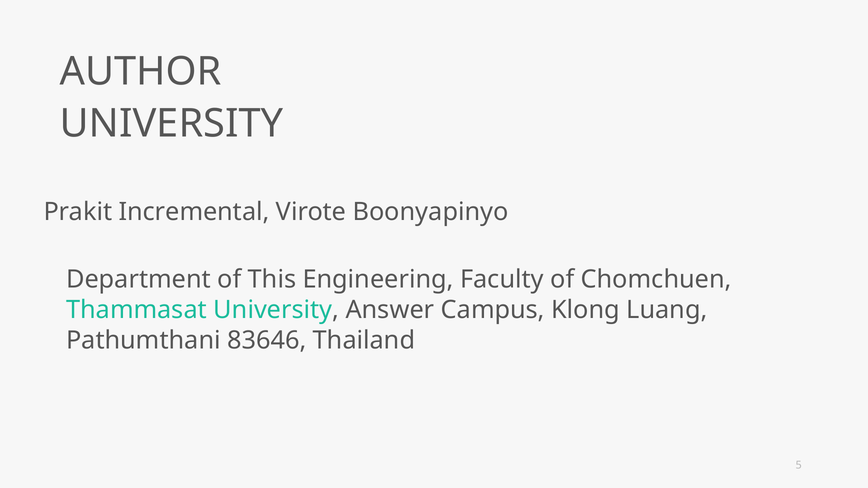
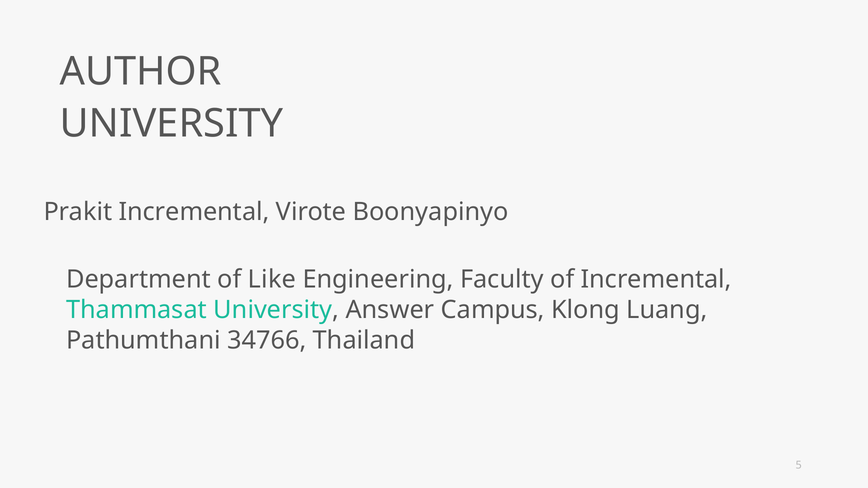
This: This -> Like
of Chomchuen: Chomchuen -> Incremental
83646: 83646 -> 34766
